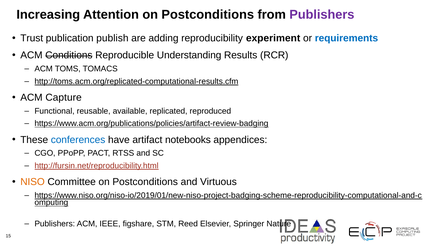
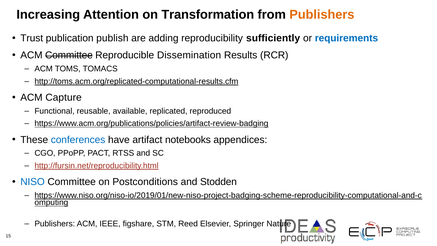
Attention on Postconditions: Postconditions -> Transformation
Publishers at (322, 15) colour: purple -> orange
experiment: experiment -> sufficiently
ACM Conditions: Conditions -> Committee
Understanding: Understanding -> Dissemination
NISO colour: orange -> blue
Virtuous: Virtuous -> Stodden
